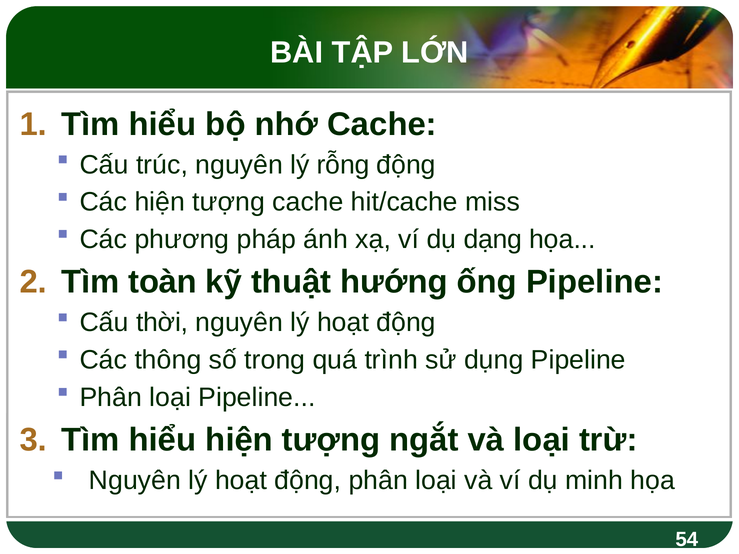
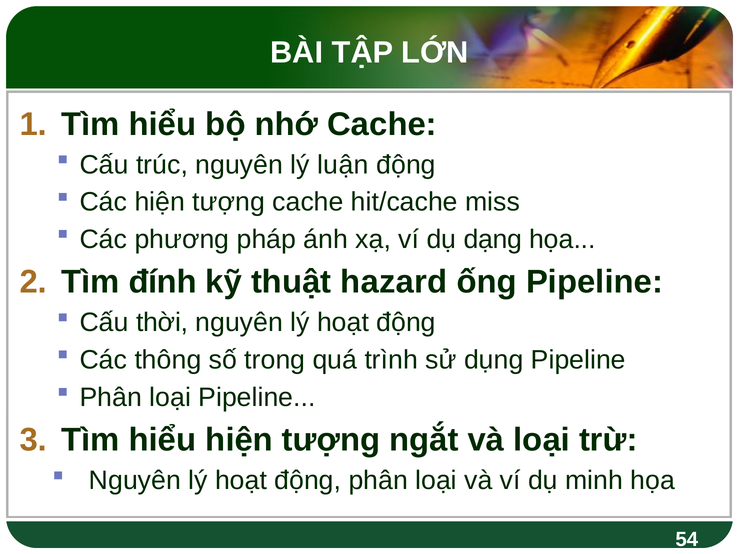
rỗng: rỗng -> luận
toàn: toàn -> đính
hướng: hướng -> hazard
